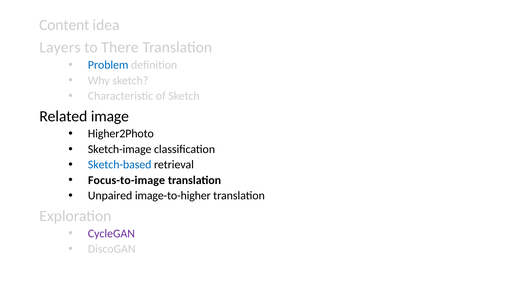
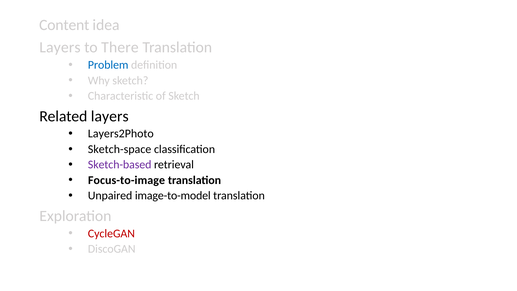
Related image: image -> layers
Higher2Photo: Higher2Photo -> Layers2Photo
Sketch-image: Sketch-image -> Sketch-space
Sketch-based colour: blue -> purple
image-to-higher: image-to-higher -> image-to-model
CycleGAN colour: purple -> red
